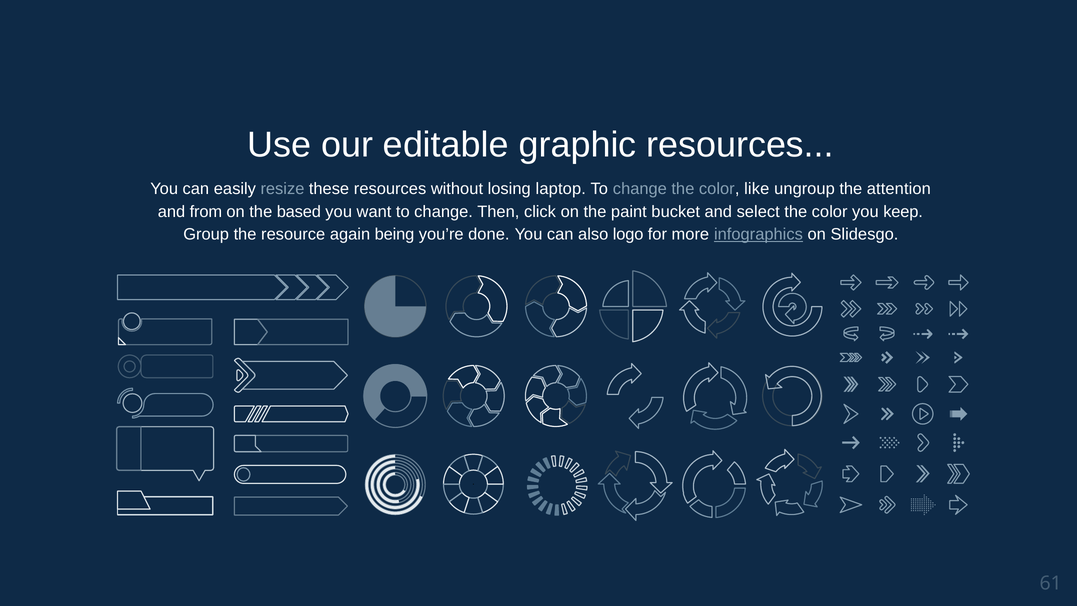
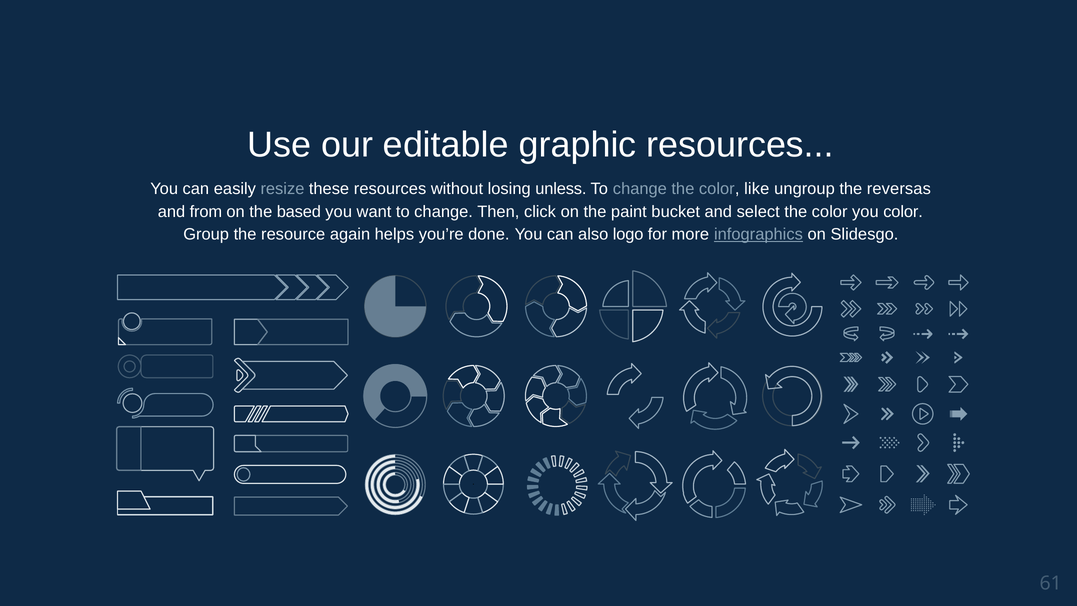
laptop: laptop -> unless
attention: attention -> reversas
you keep: keep -> color
being: being -> helps
